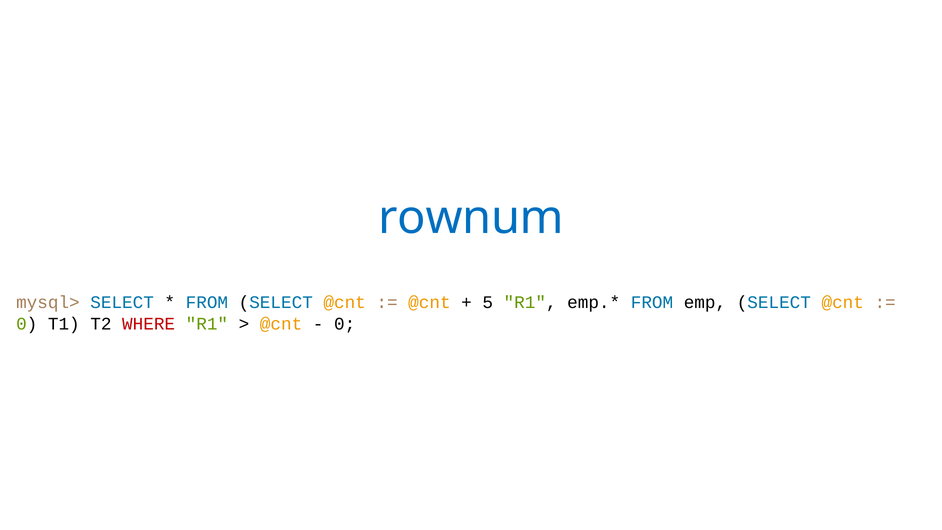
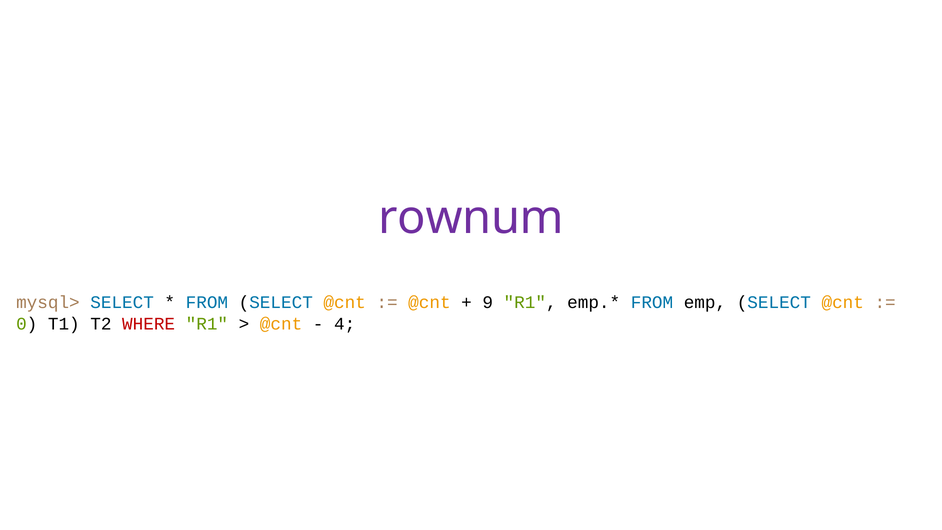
rownum colour: blue -> purple
5: 5 -> 9
0 at (345, 324): 0 -> 4
